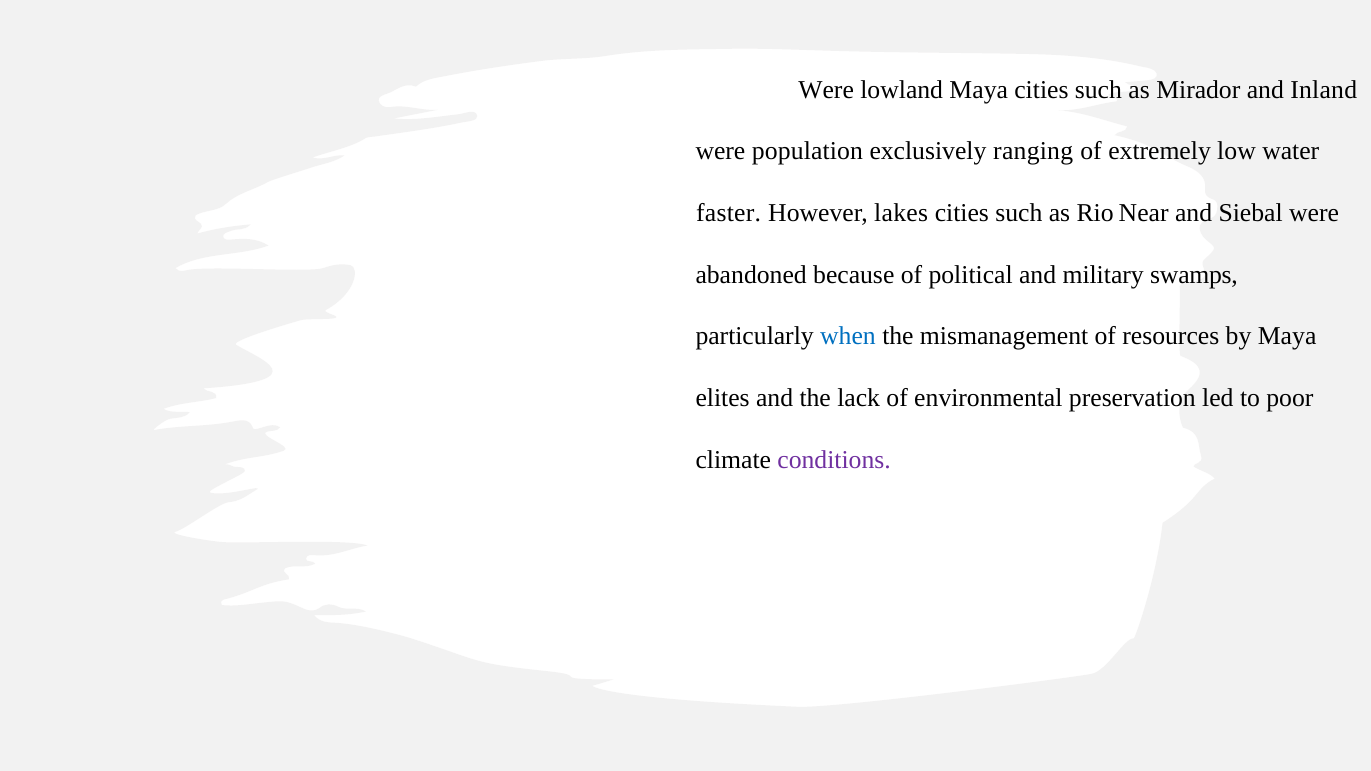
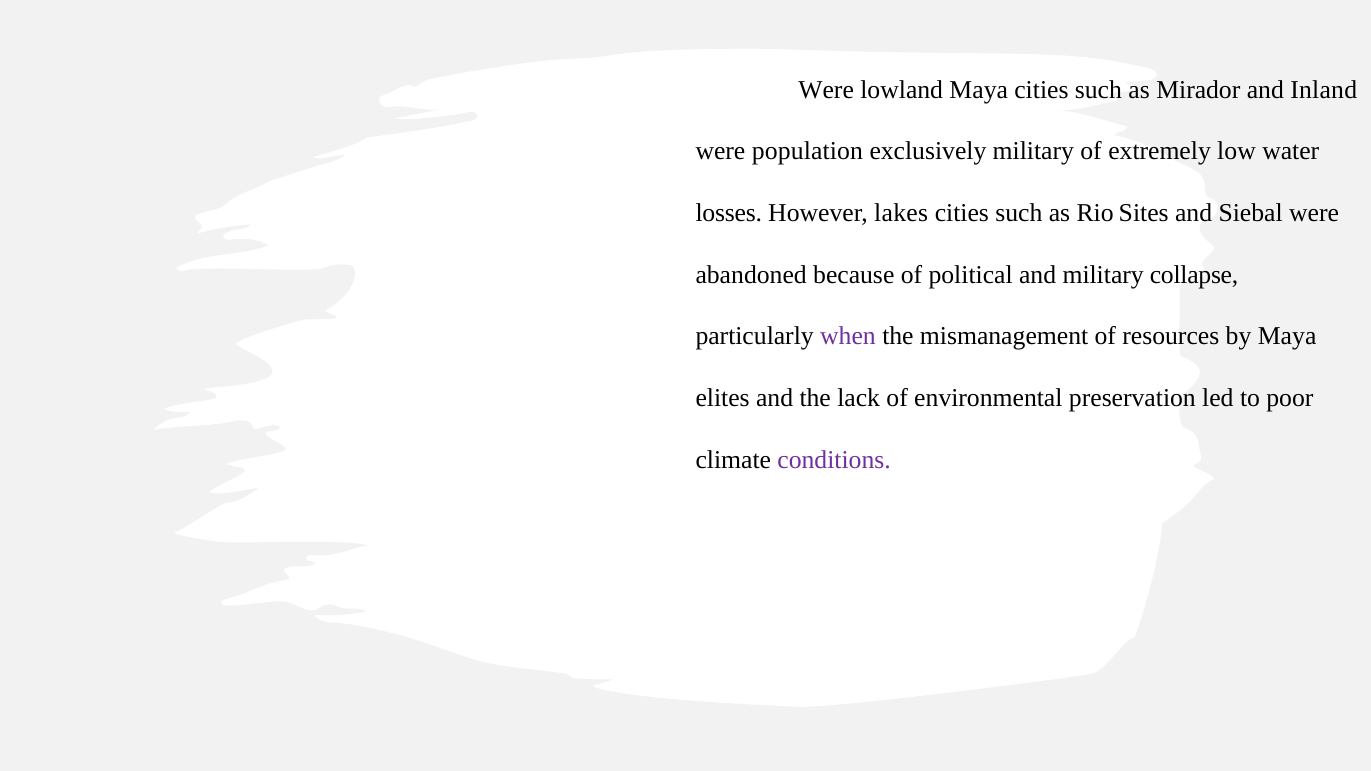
exclusively ranging: ranging -> military
faster: faster -> losses
Near: Near -> Sites
swamps: swamps -> collapse
when colour: blue -> purple
